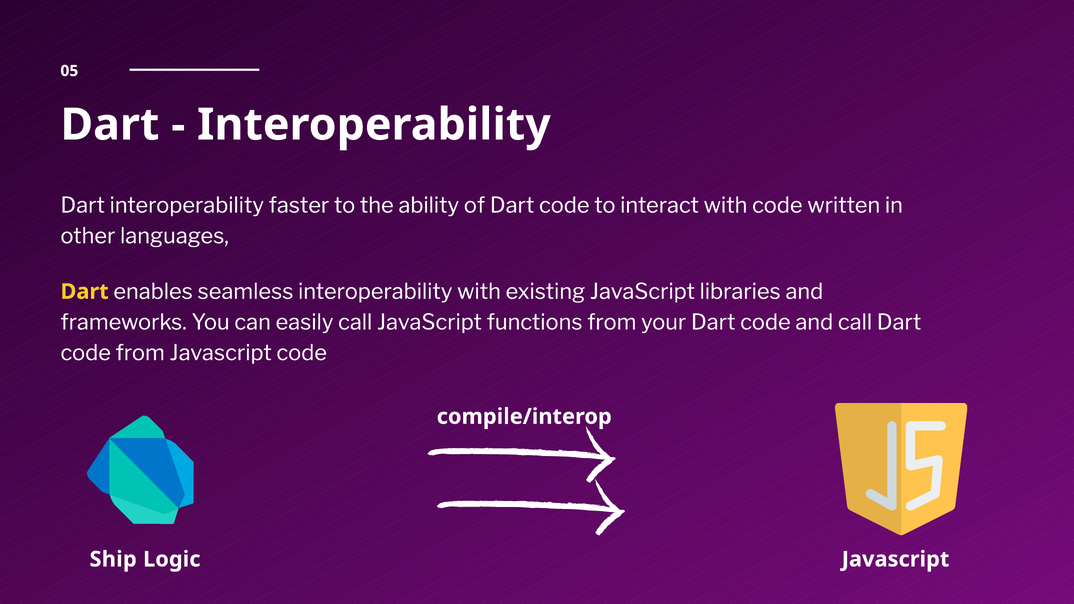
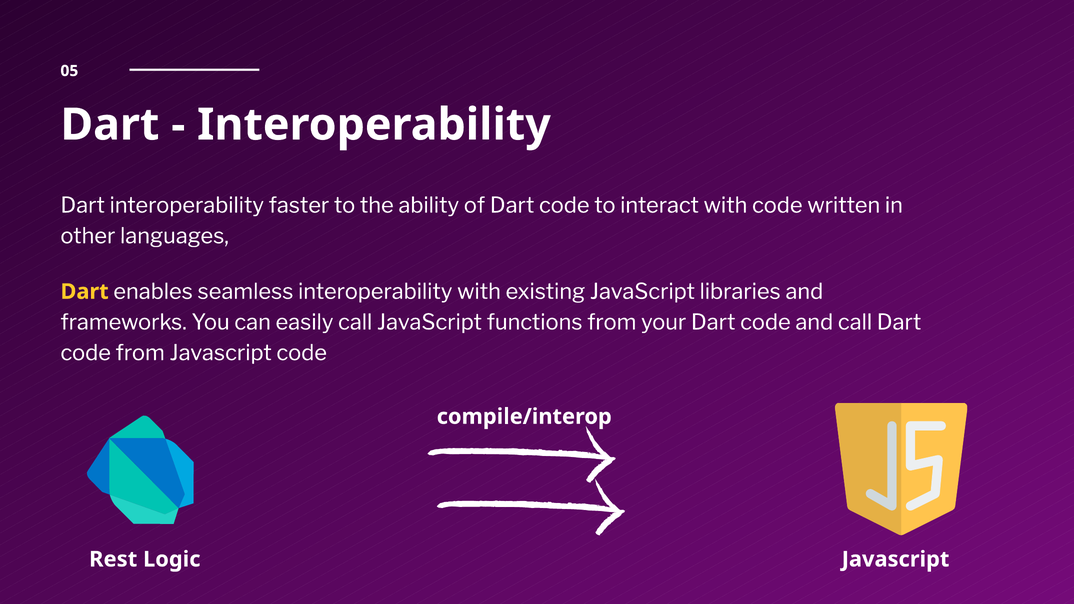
Ship: Ship -> Rest
